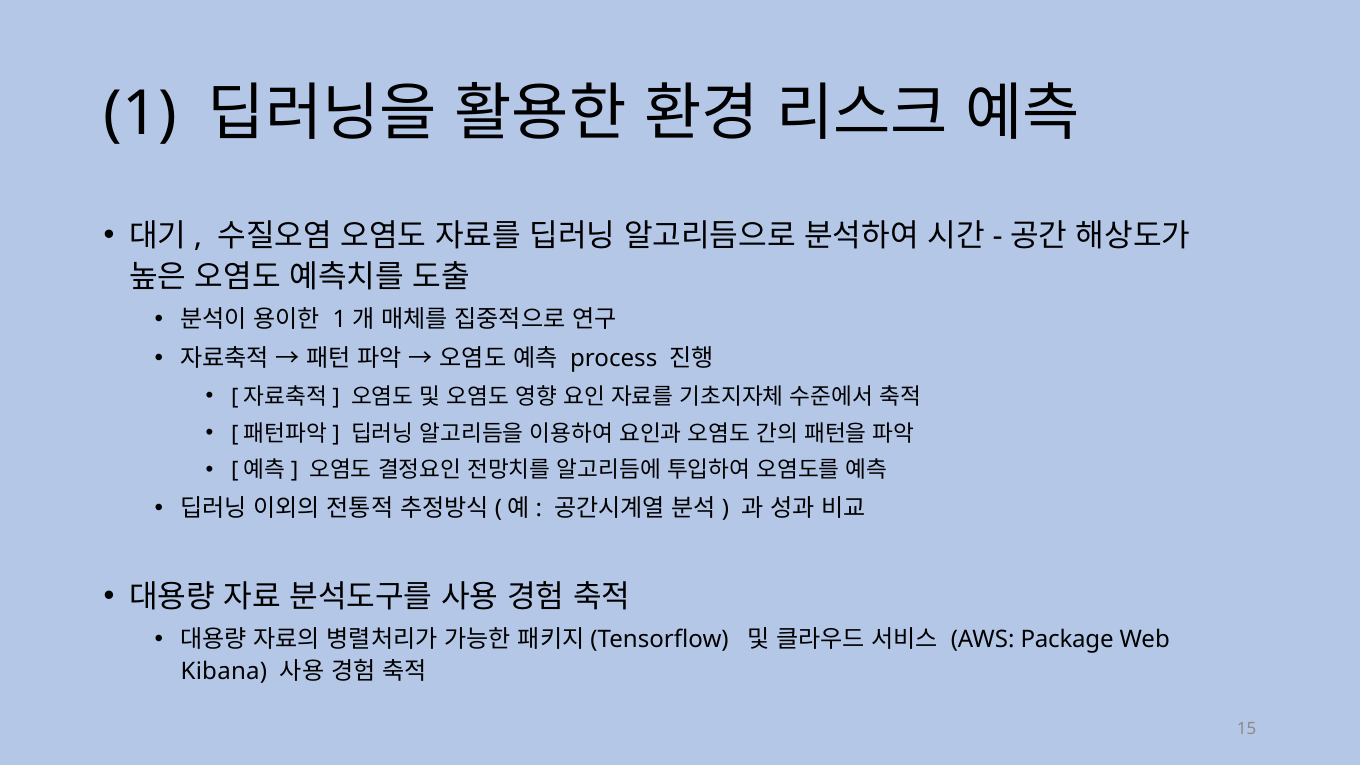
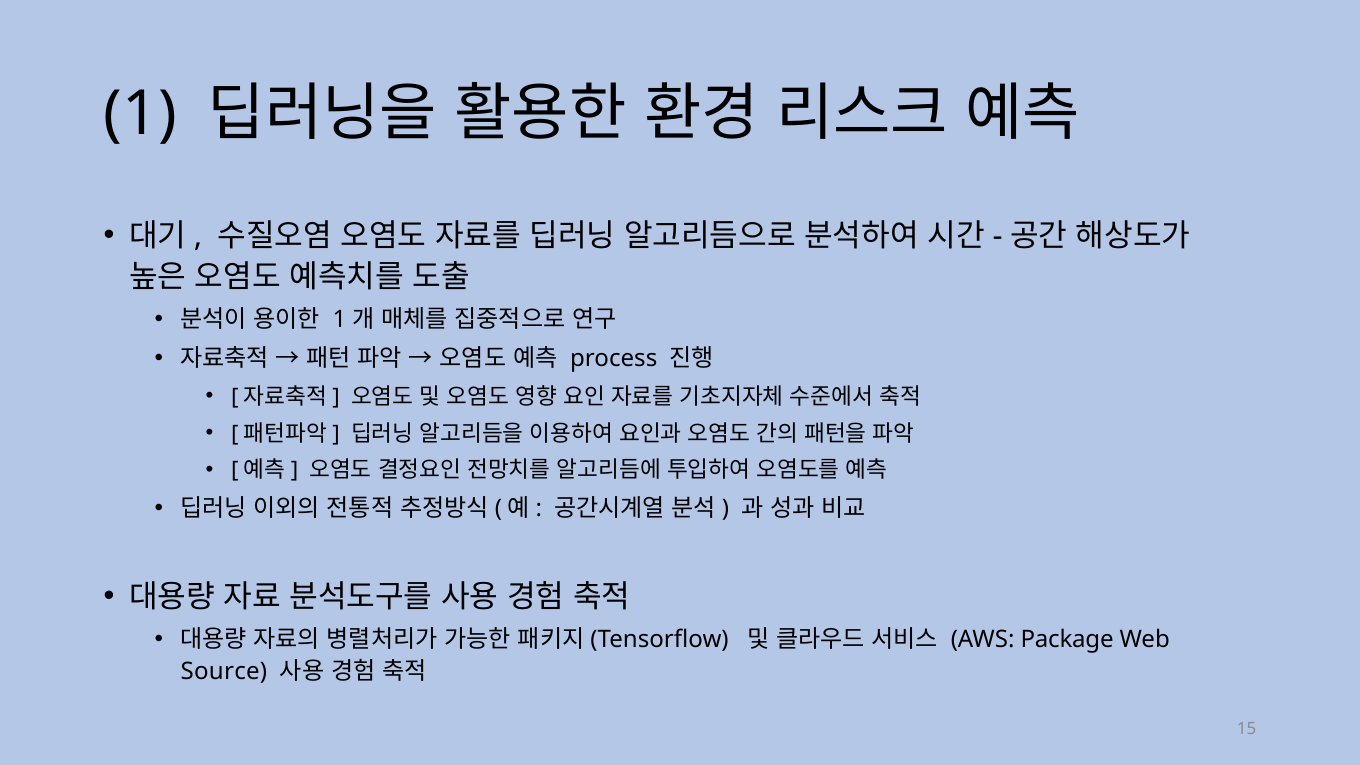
Kibana: Kibana -> Source
